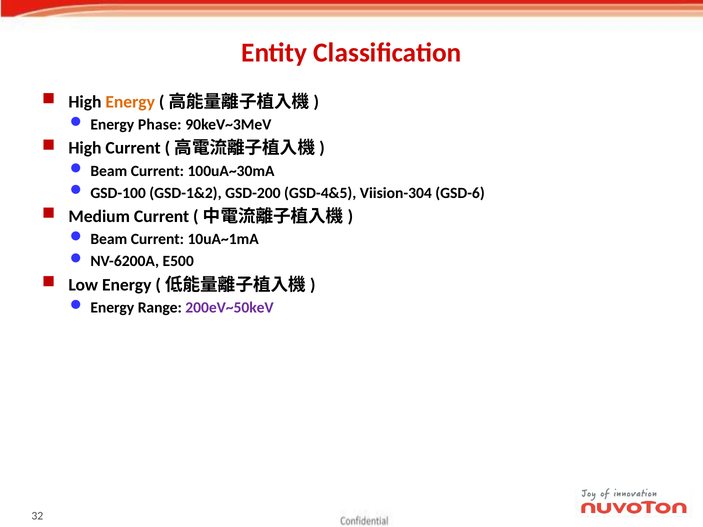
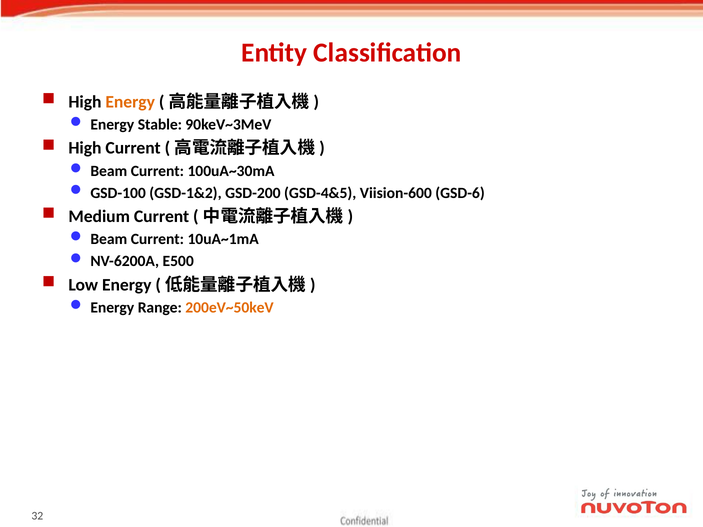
Phase: Phase -> Stable
Viision-304: Viision-304 -> Viision-600
200eV~50keV colour: purple -> orange
